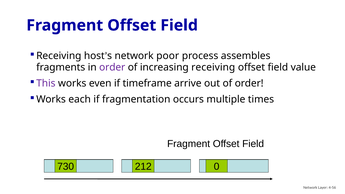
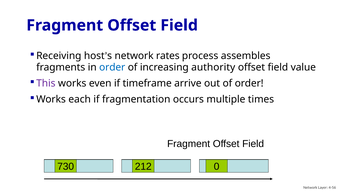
poor: poor -> rates
order at (112, 67) colour: purple -> blue
increasing receiving: receiving -> authority
